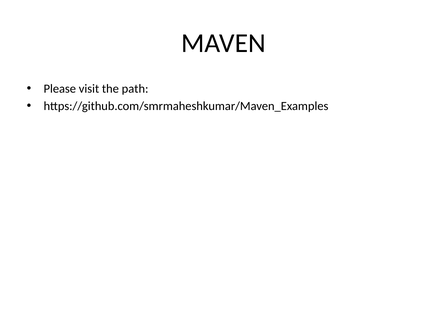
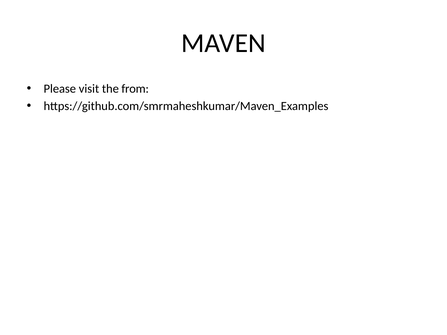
path: path -> from
